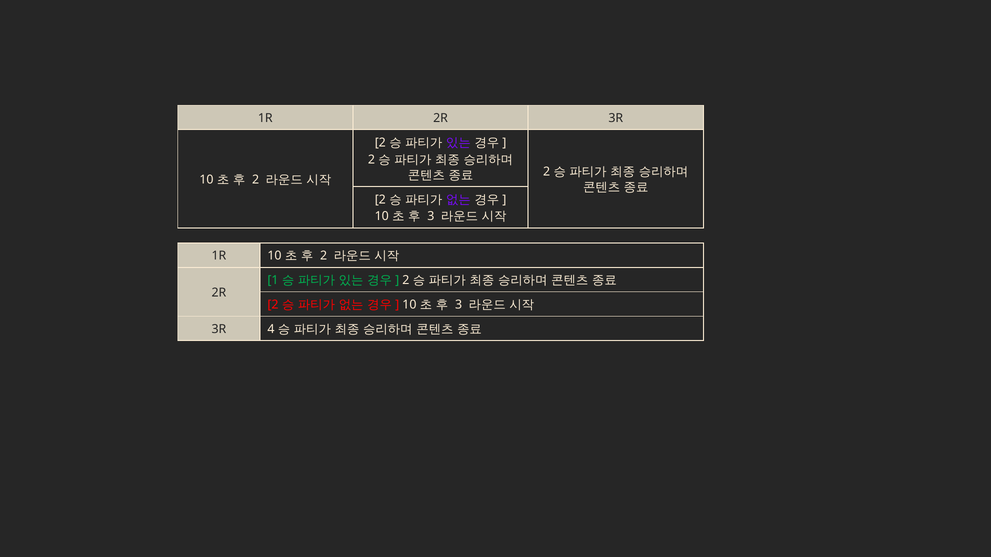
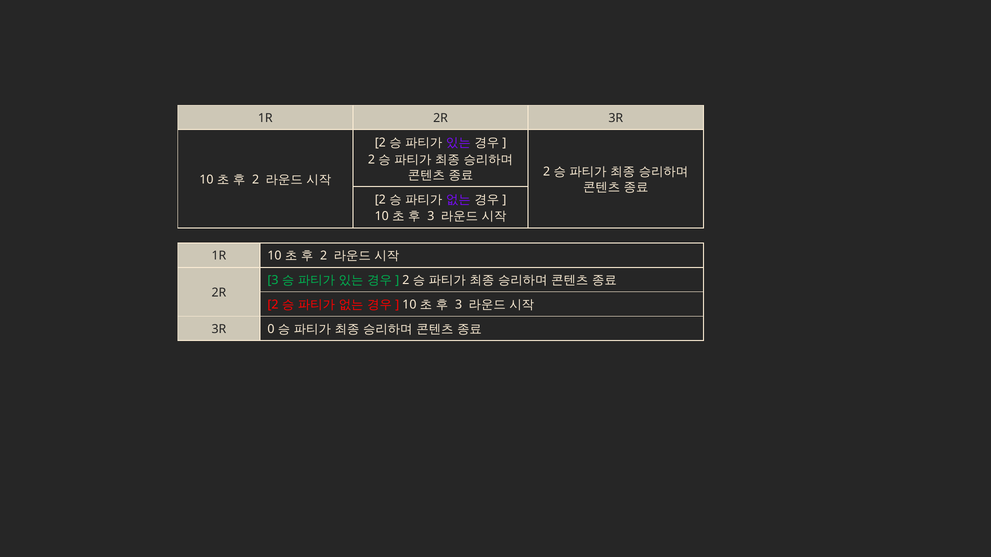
1 at (273, 280): 1 -> 3
4: 4 -> 0
